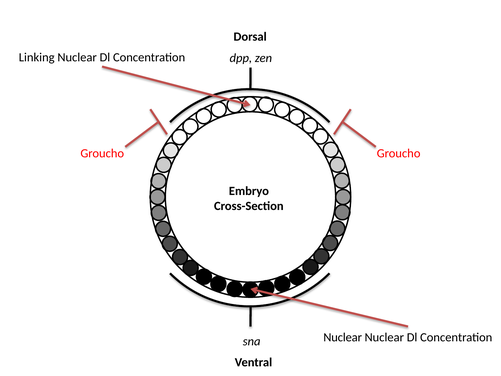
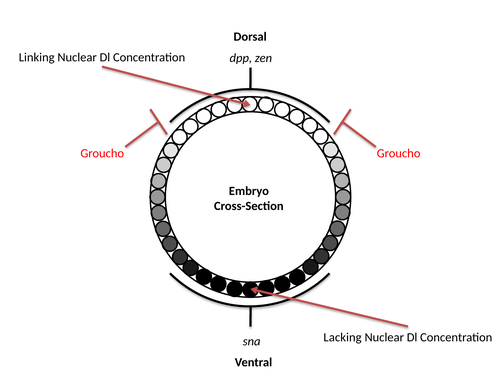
Nuclear at (343, 337): Nuclear -> Lacking
